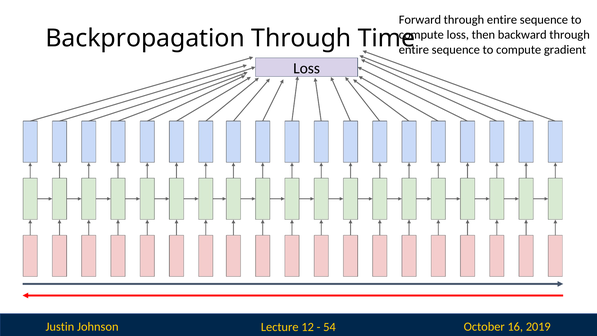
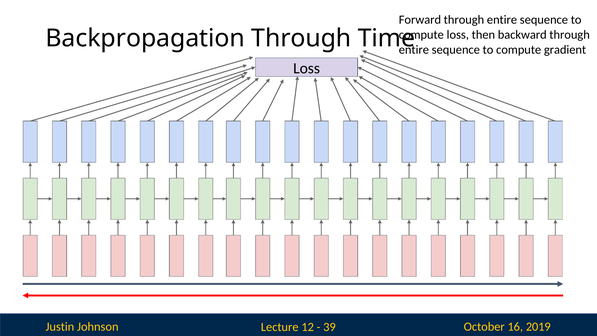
54: 54 -> 39
